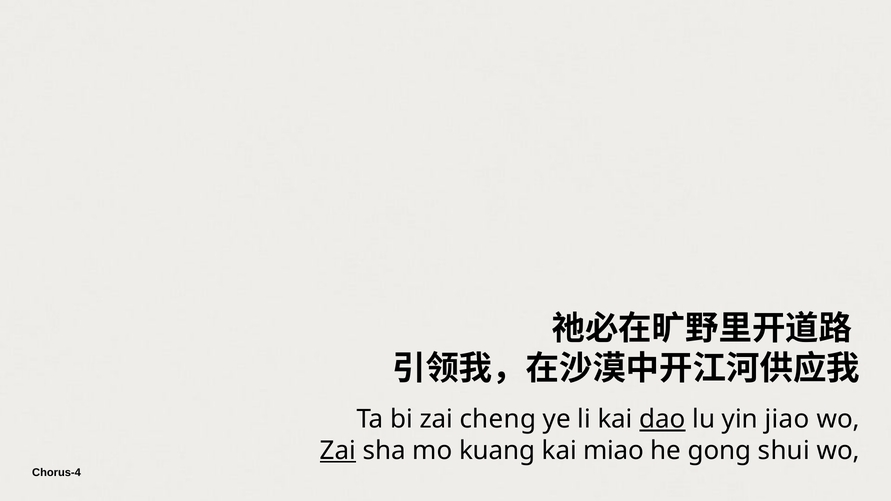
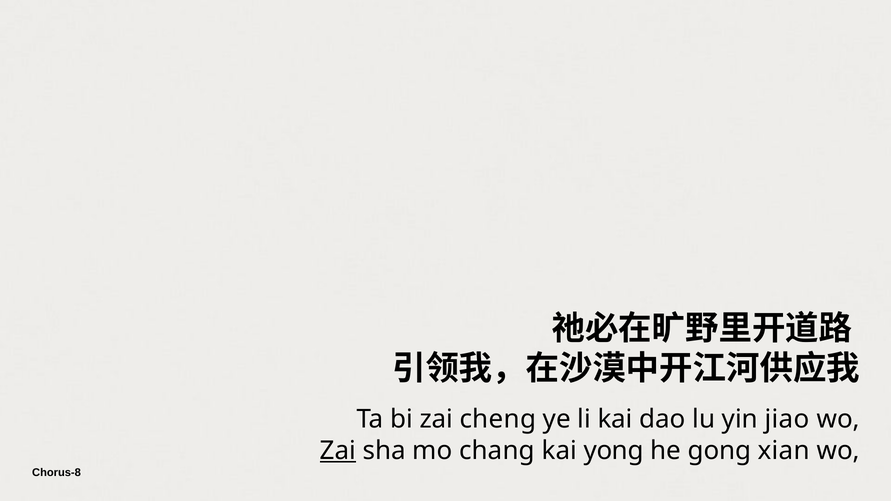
dao underline: present -> none
kuang: kuang -> chang
miao: miao -> yong
shui: shui -> xian
Chorus-4: Chorus-4 -> Chorus-8
